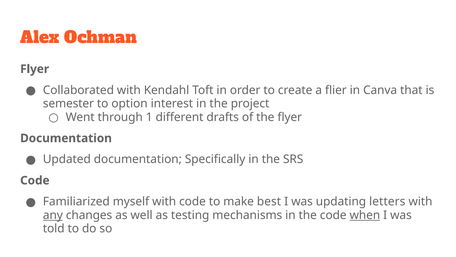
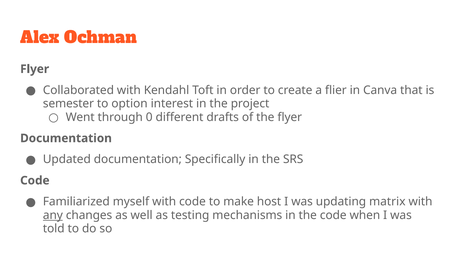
1: 1 -> 0
best: best -> host
letters: letters -> matrix
when underline: present -> none
